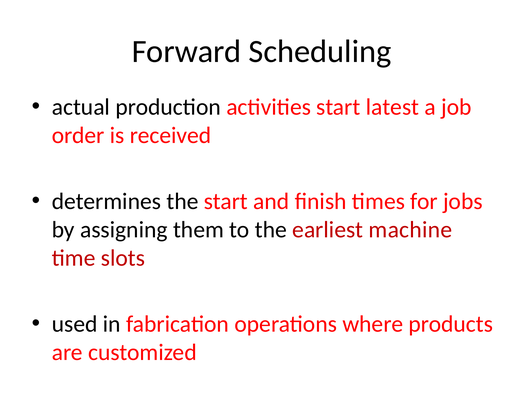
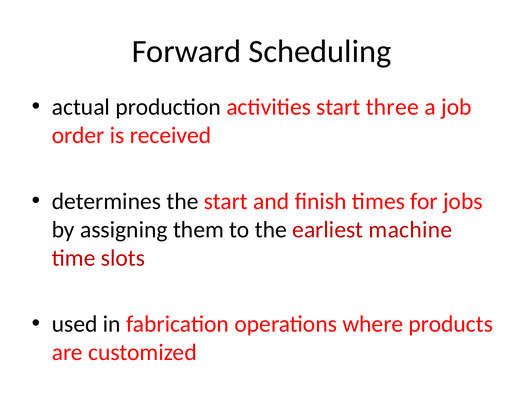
latest: latest -> three
